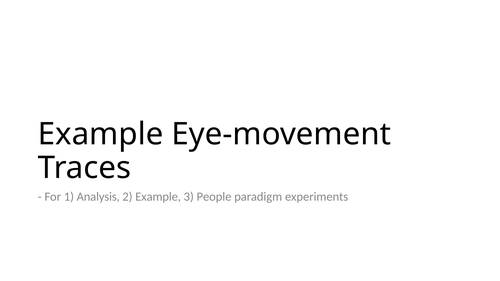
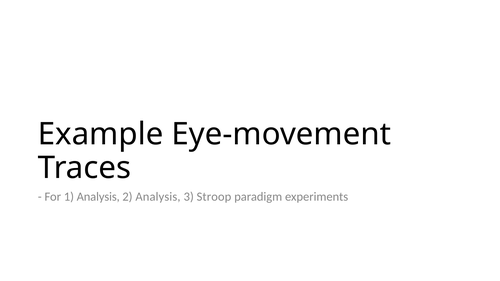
2 Example: Example -> Analysis
People: People -> Stroop
